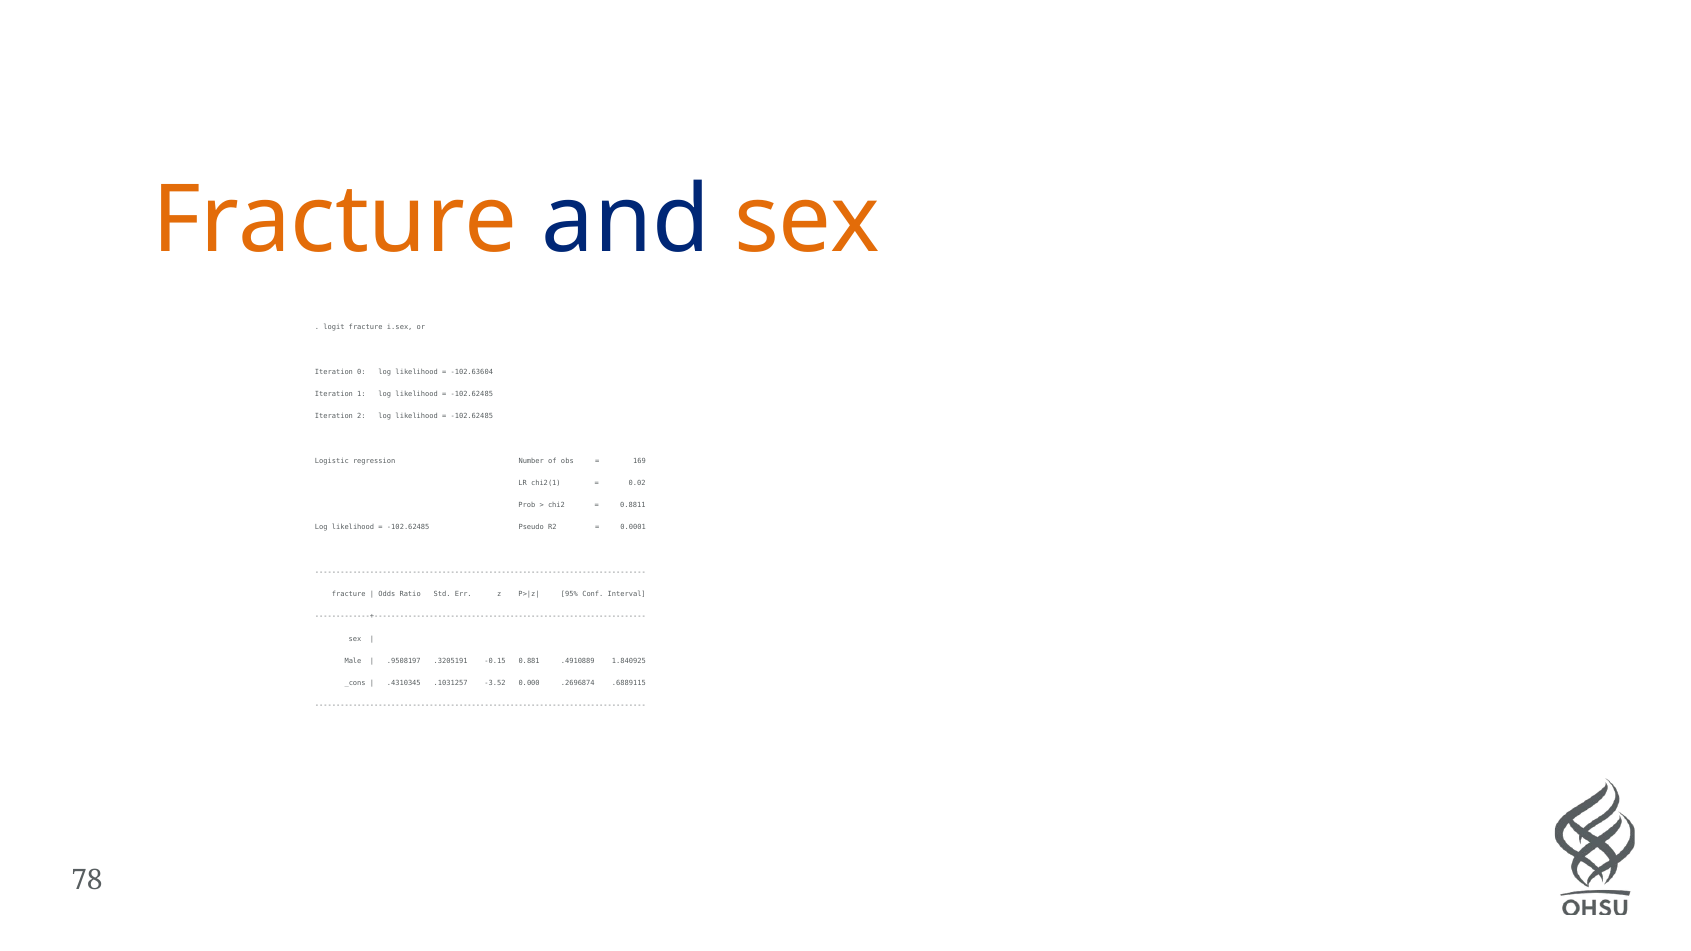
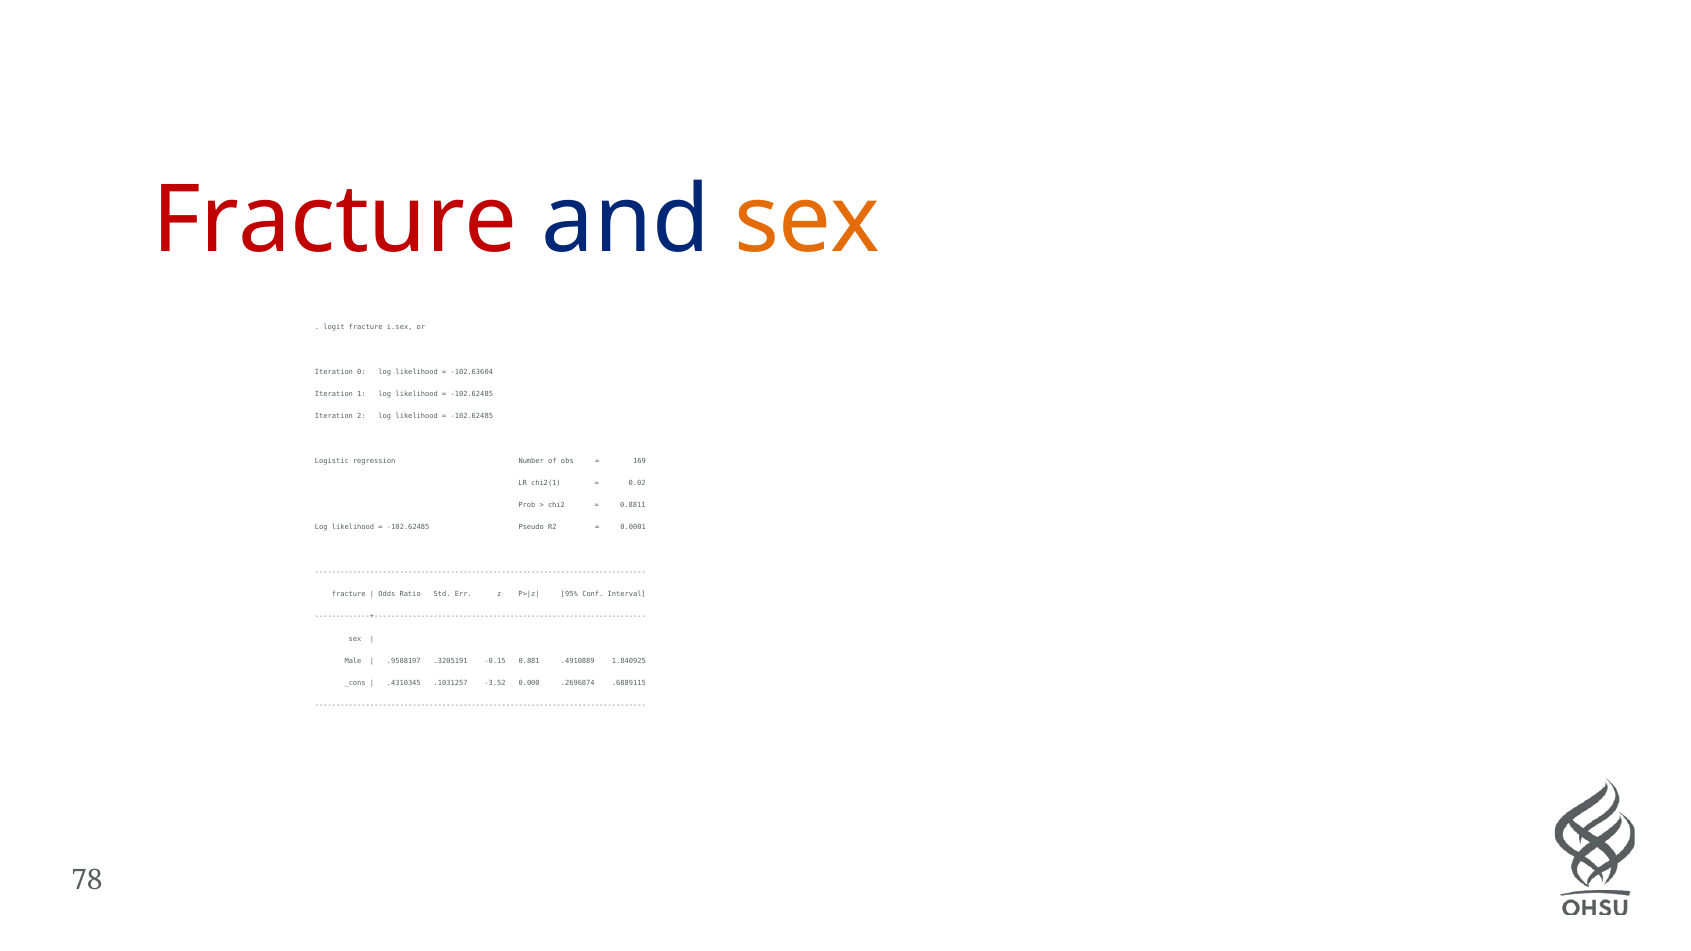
Fracture at (335, 221) colour: orange -> red
